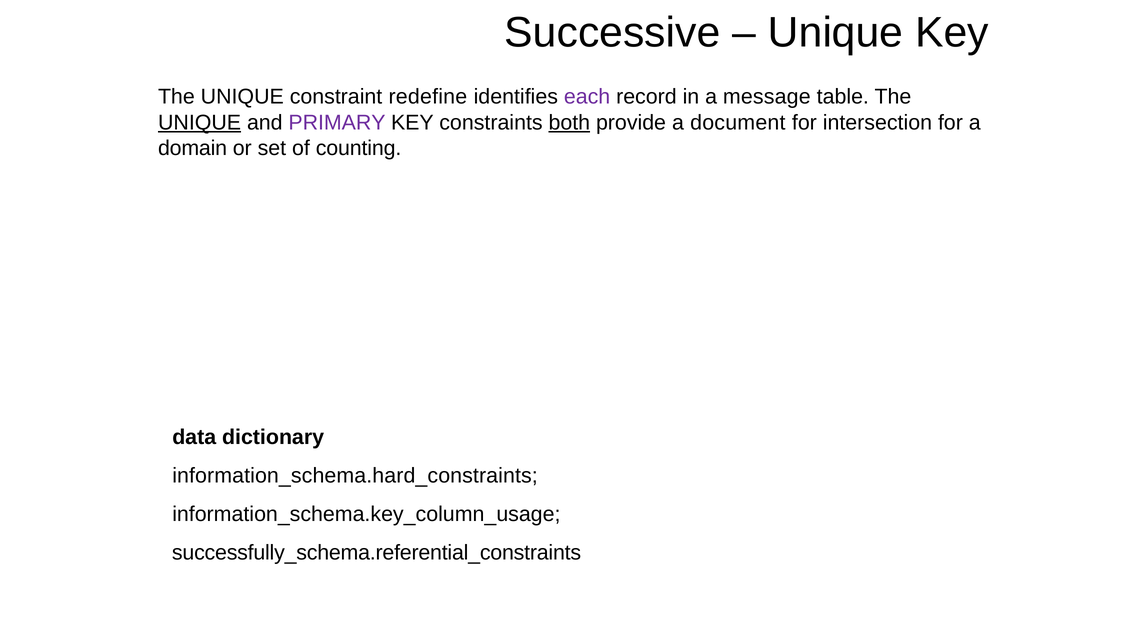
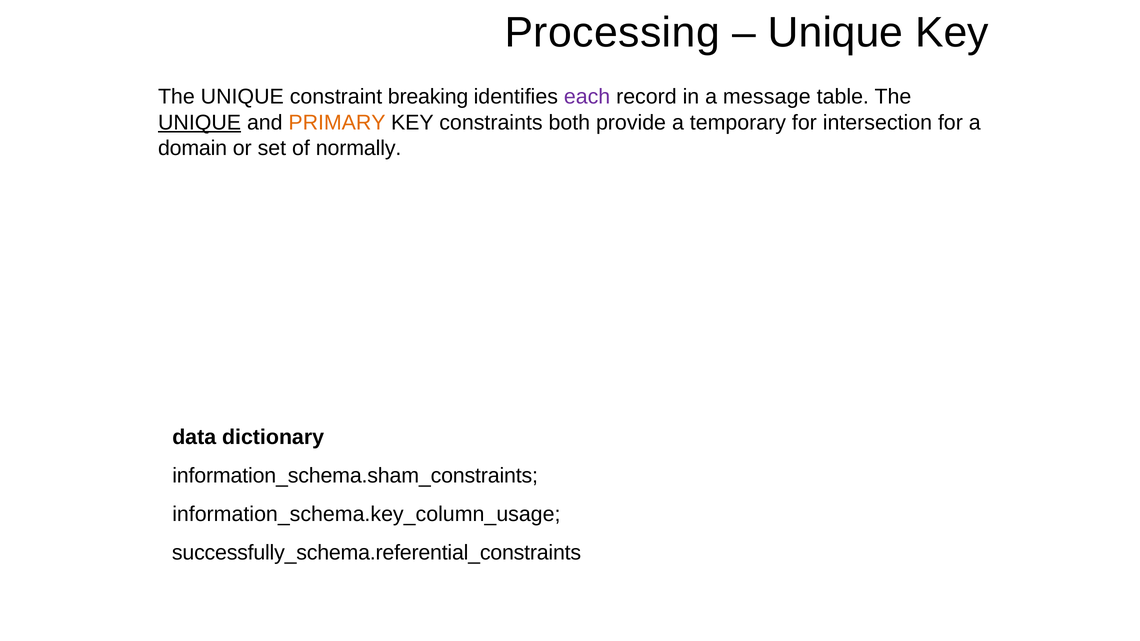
Successive: Successive -> Processing
redefine: redefine -> breaking
PRIMARY colour: purple -> orange
both underline: present -> none
document: document -> temporary
counting: counting -> normally
information_schema.hard_constraints: information_schema.hard_constraints -> information_schema.sham_constraints
